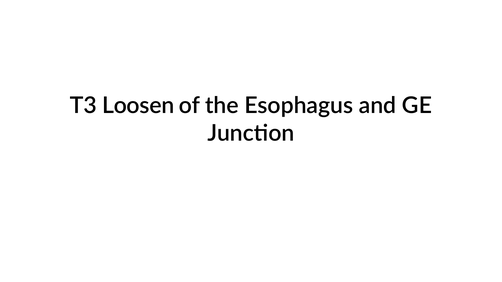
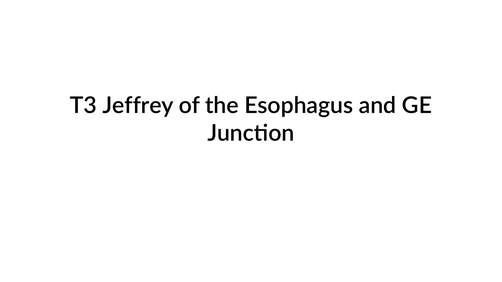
Loosen: Loosen -> Jeffrey
